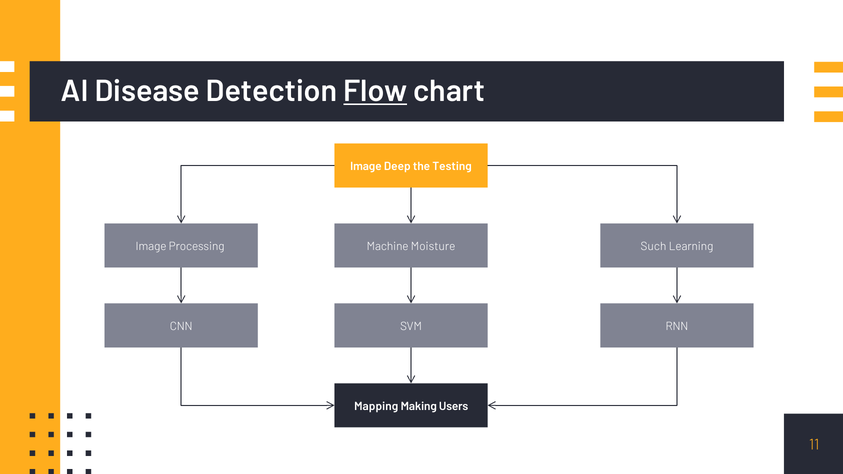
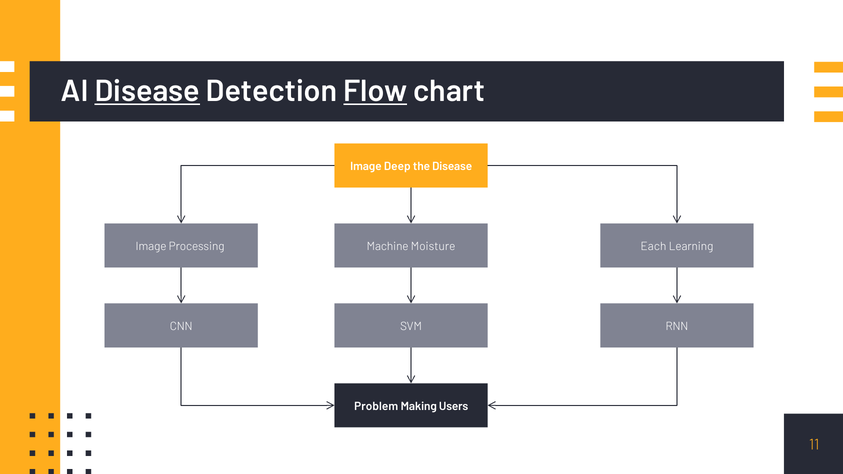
Disease at (147, 91) underline: none -> present
the Testing: Testing -> Disease
Such: Such -> Each
Mapping: Mapping -> Problem
